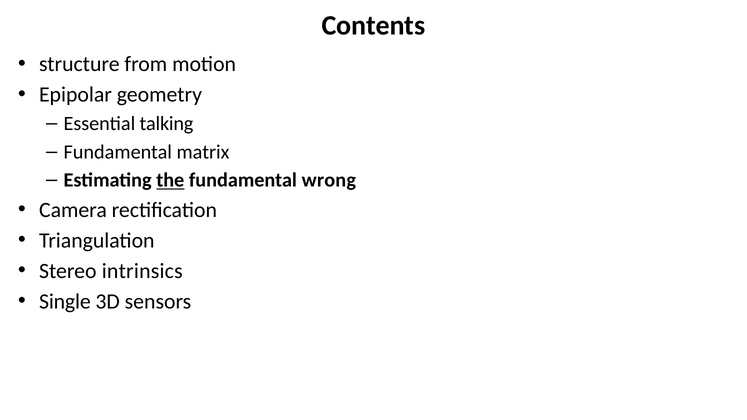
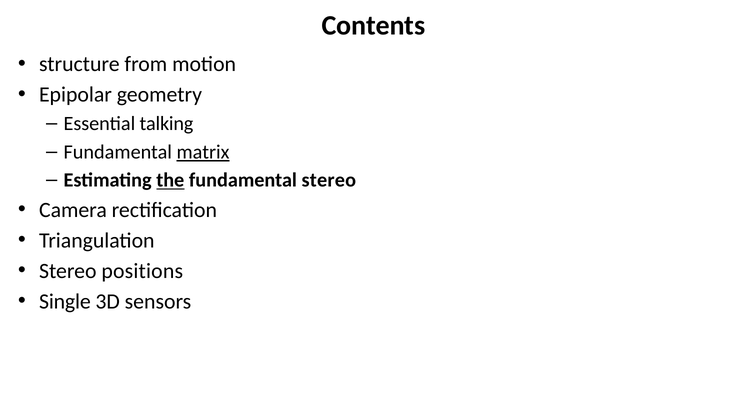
matrix underline: none -> present
fundamental wrong: wrong -> stereo
intrinsics: intrinsics -> positions
